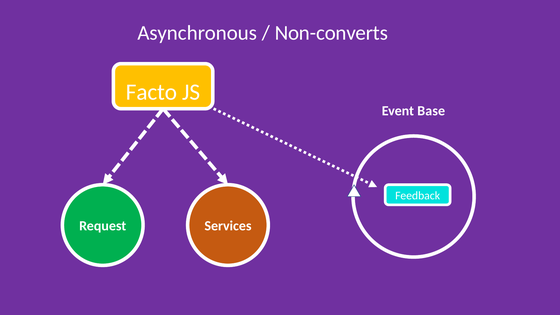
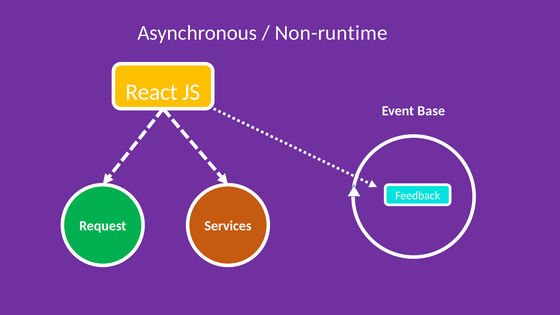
Non-converts: Non-converts -> Non-runtime
Facto: Facto -> React
